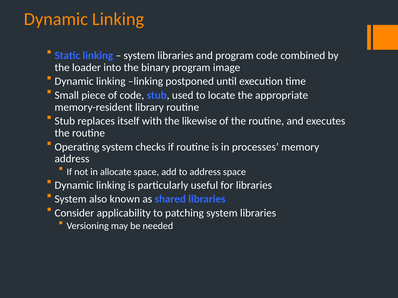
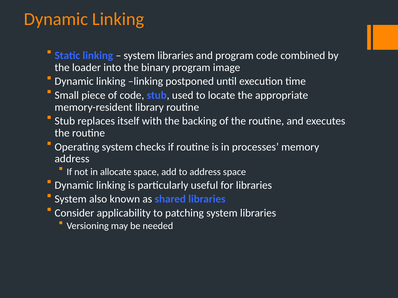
likewise: likewise -> backing
